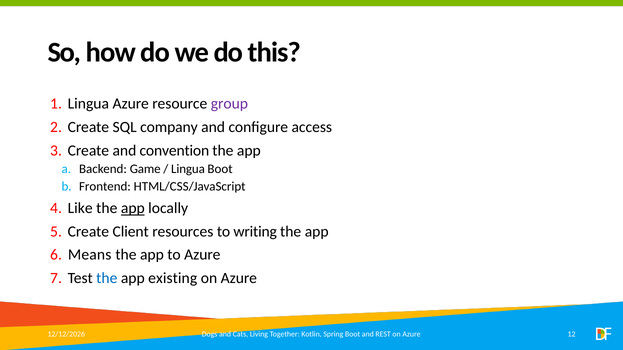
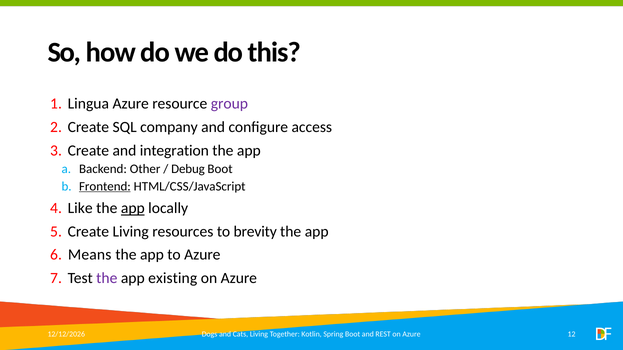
convention: convention -> integration
Game: Game -> Other
Lingua at (188, 169): Lingua -> Debug
Frontend underline: none -> present
Create Client: Client -> Living
writing: writing -> brevity
the at (107, 278) colour: blue -> purple
